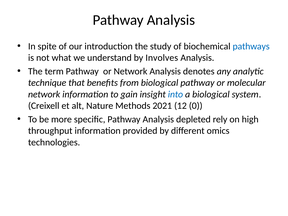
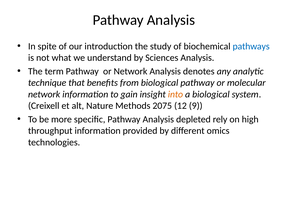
Involves: Involves -> Sciences
into colour: blue -> orange
2021: 2021 -> 2075
0: 0 -> 9
